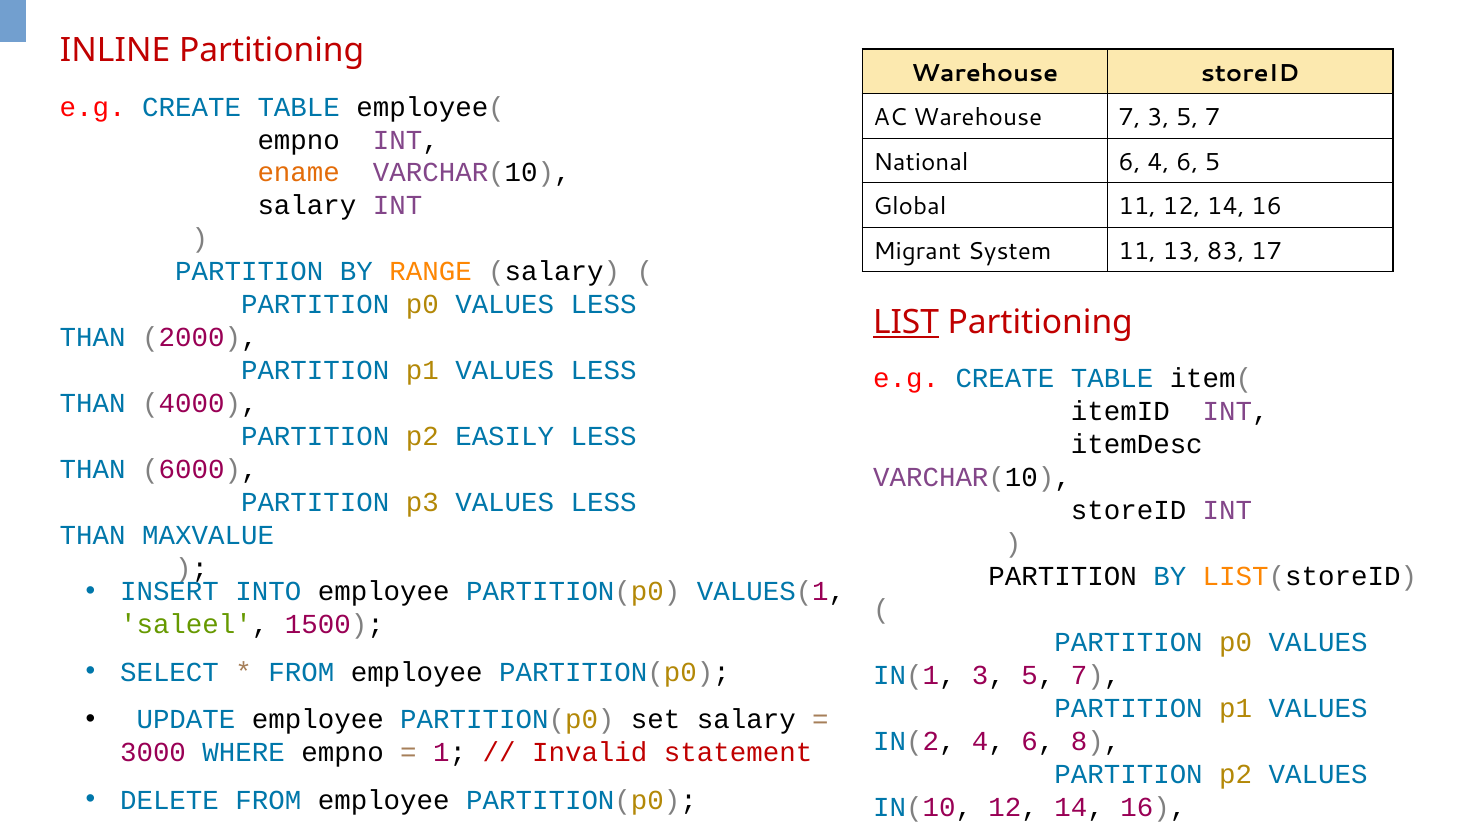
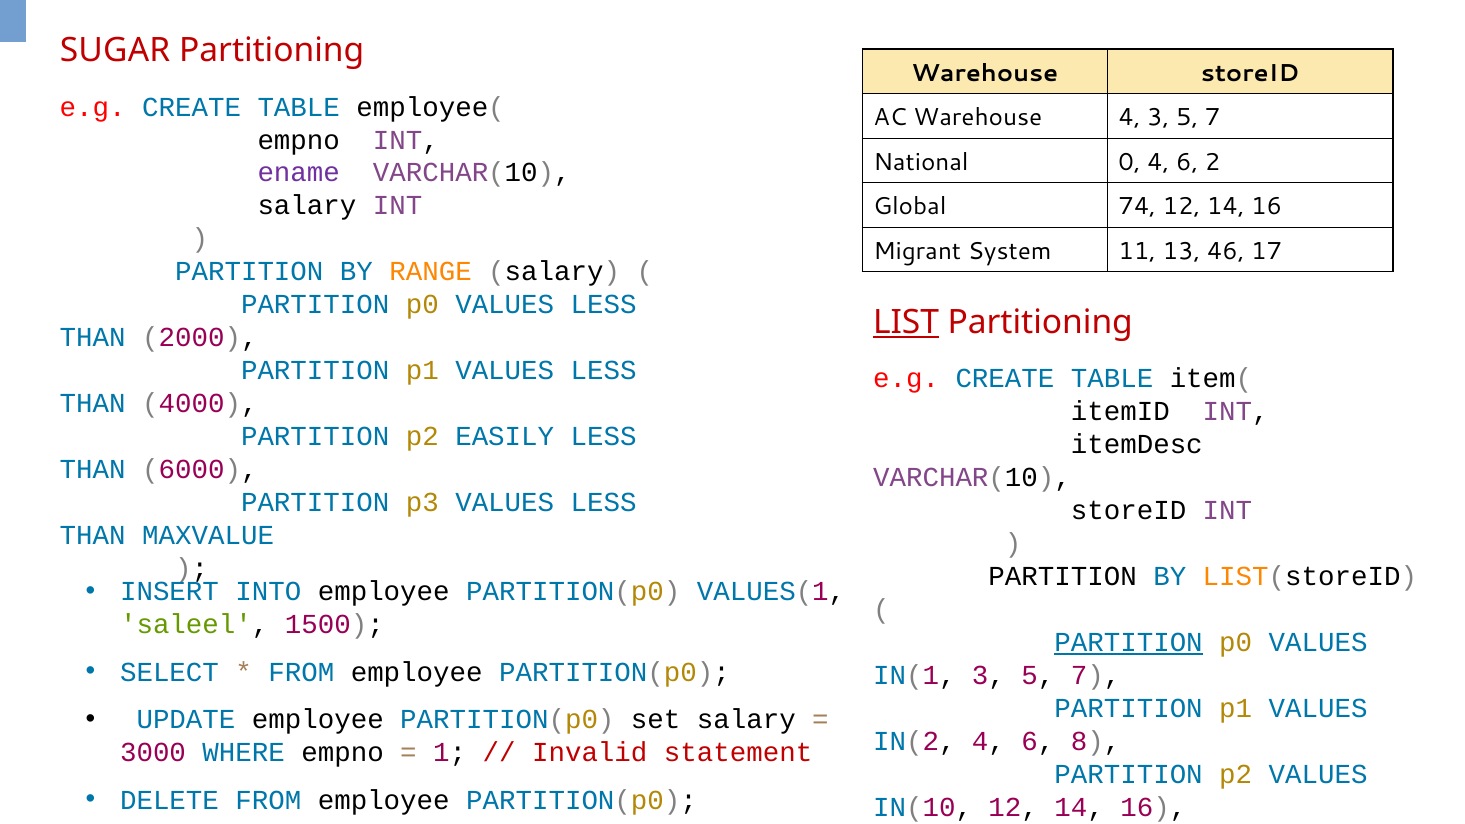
INLINE: INLINE -> SUGAR
Warehouse 7: 7 -> 4
National 6: 6 -> 0
6 5: 5 -> 2
ename colour: orange -> purple
Global 11: 11 -> 74
83: 83 -> 46
PARTITION at (1129, 642) underline: none -> present
